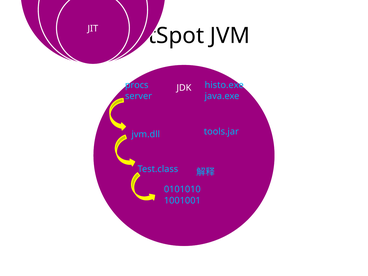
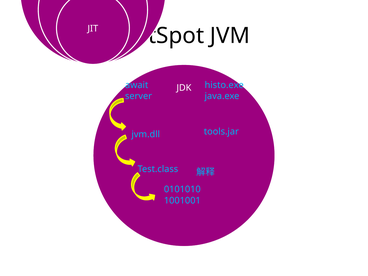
procs: procs -> await
